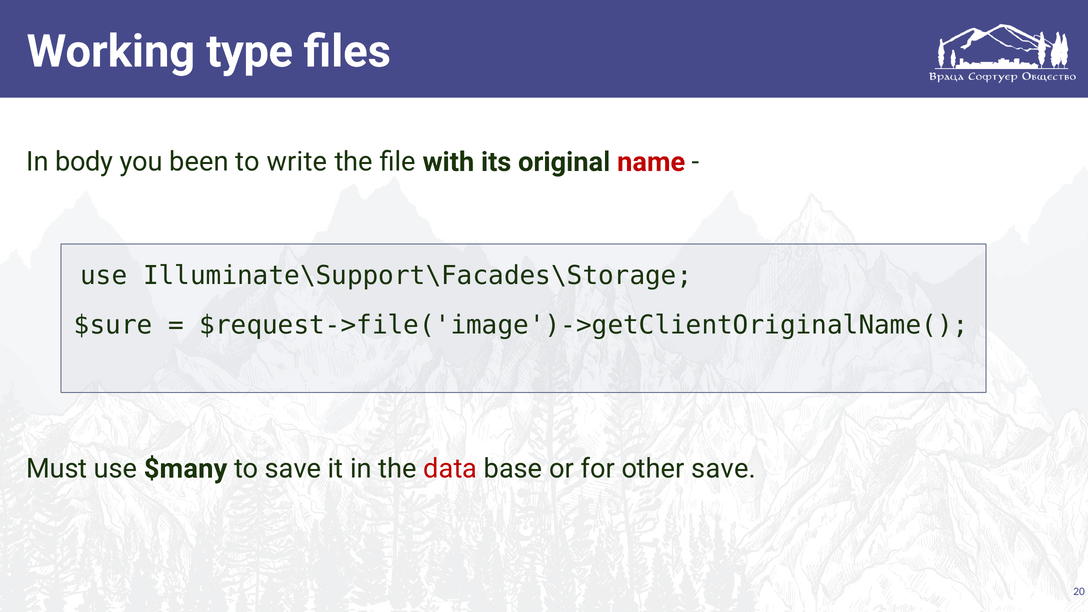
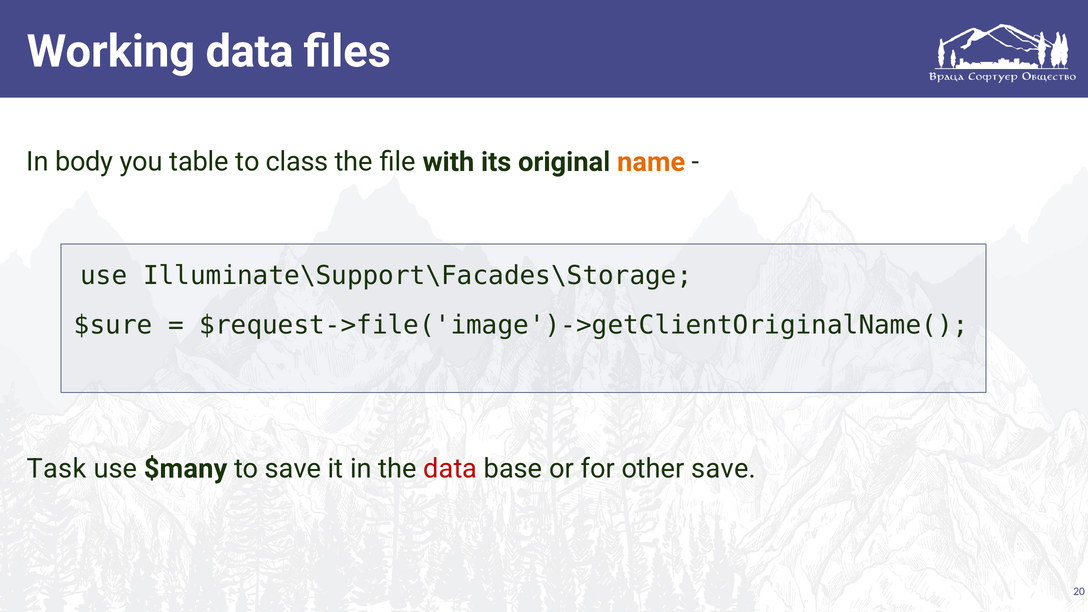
Working type: type -> data
been: been -> table
write: write -> class
name colour: red -> orange
Must: Must -> Task
